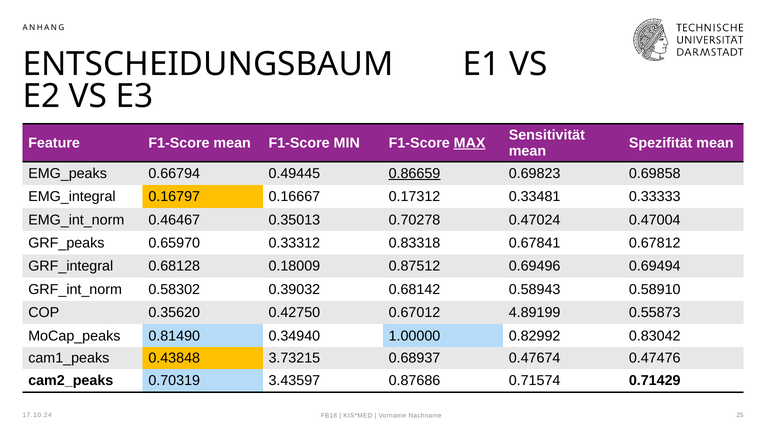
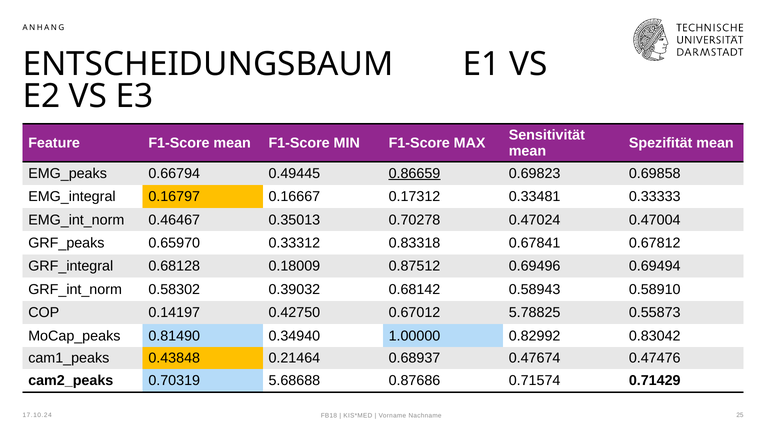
MAX underline: present -> none
0.35620: 0.35620 -> 0.14197
4.89199: 4.89199 -> 5.78825
3.73215: 3.73215 -> 0.21464
3.43597: 3.43597 -> 5.68688
